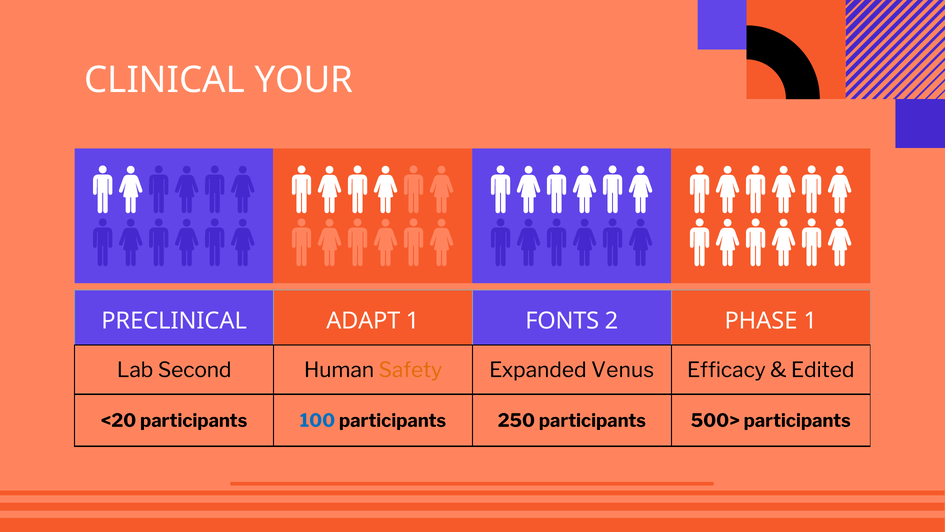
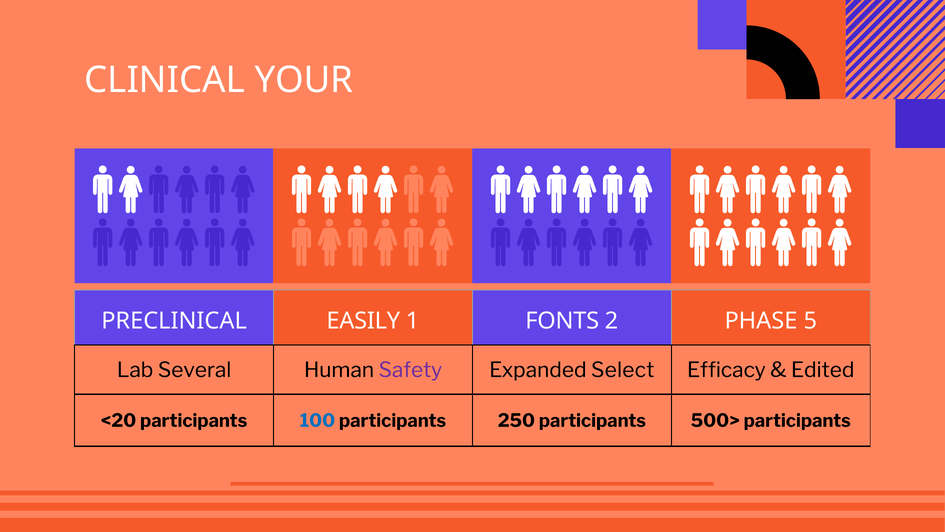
ADAPT: ADAPT -> EASILY
PHASE 1: 1 -> 5
Second: Second -> Several
Safety colour: orange -> purple
Venus: Venus -> Select
